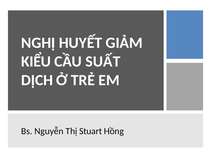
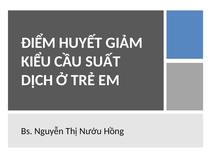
NGHỊ: NGHỊ -> ĐIỂM
Stuart: Stuart -> Nướu
